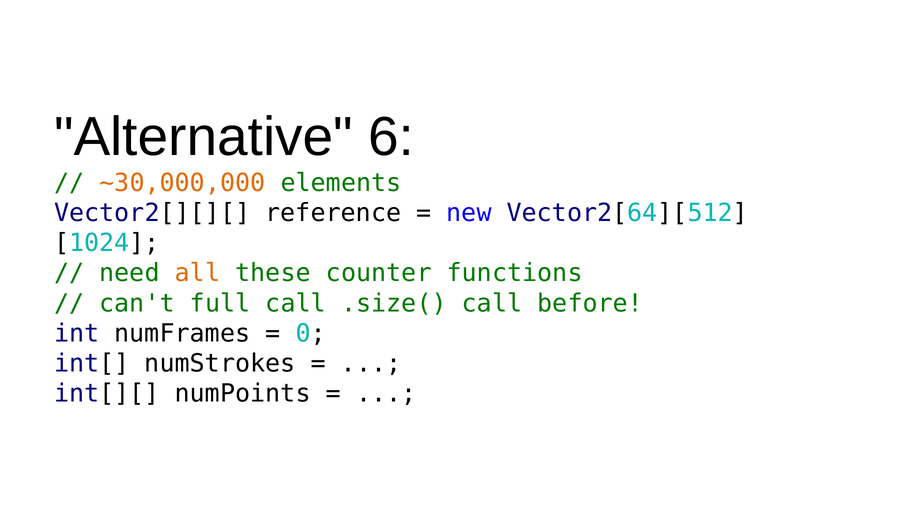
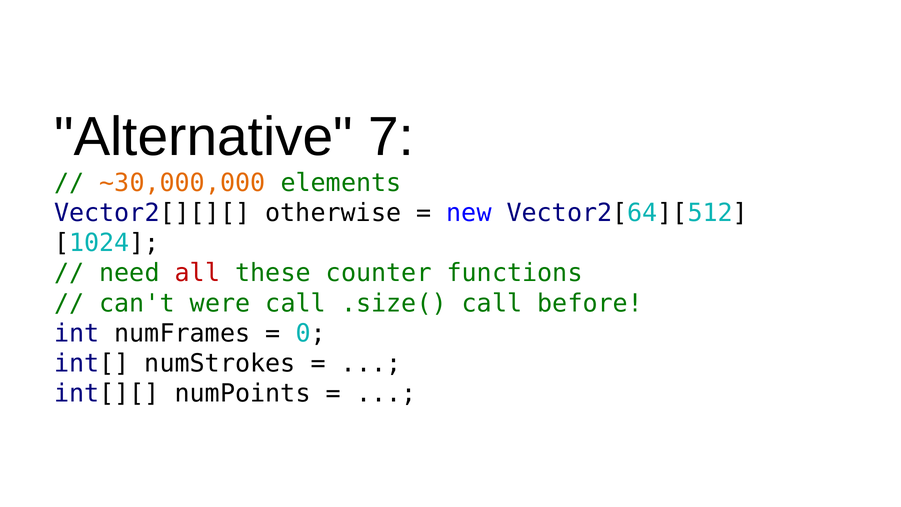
6: 6 -> 7
reference: reference -> otherwise
all colour: orange -> red
full: full -> were
